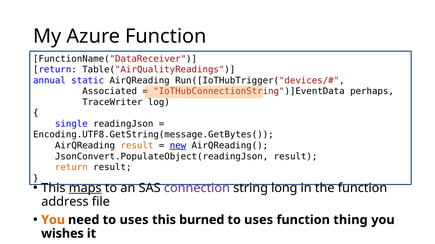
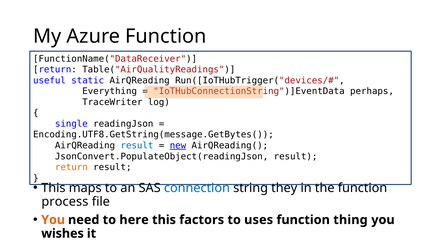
annual: annual -> useful
Associated: Associated -> Everything
result at (137, 146) colour: orange -> blue
maps underline: present -> none
connection colour: purple -> blue
long: long -> they
address: address -> process
need to uses: uses -> here
burned: burned -> factors
